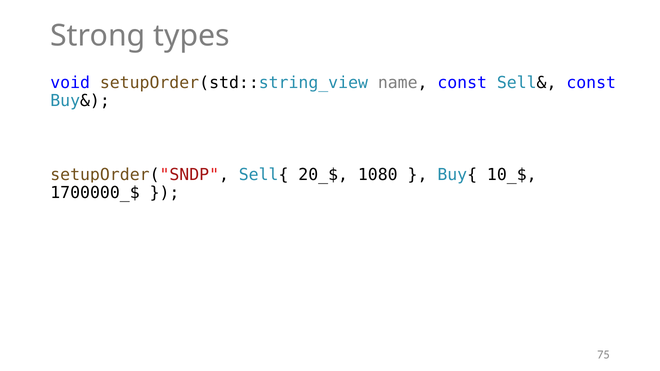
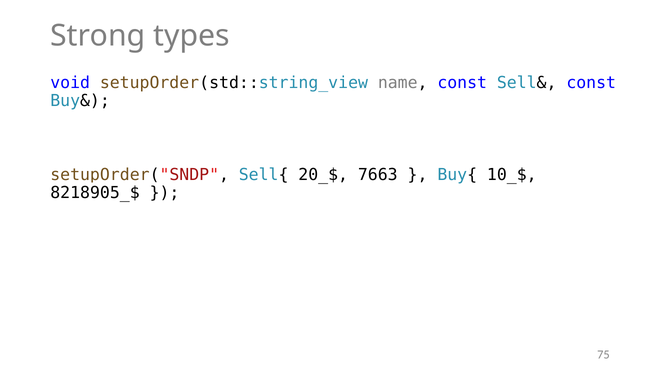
1080: 1080 -> 7663
1700000_$: 1700000_$ -> 8218905_$
